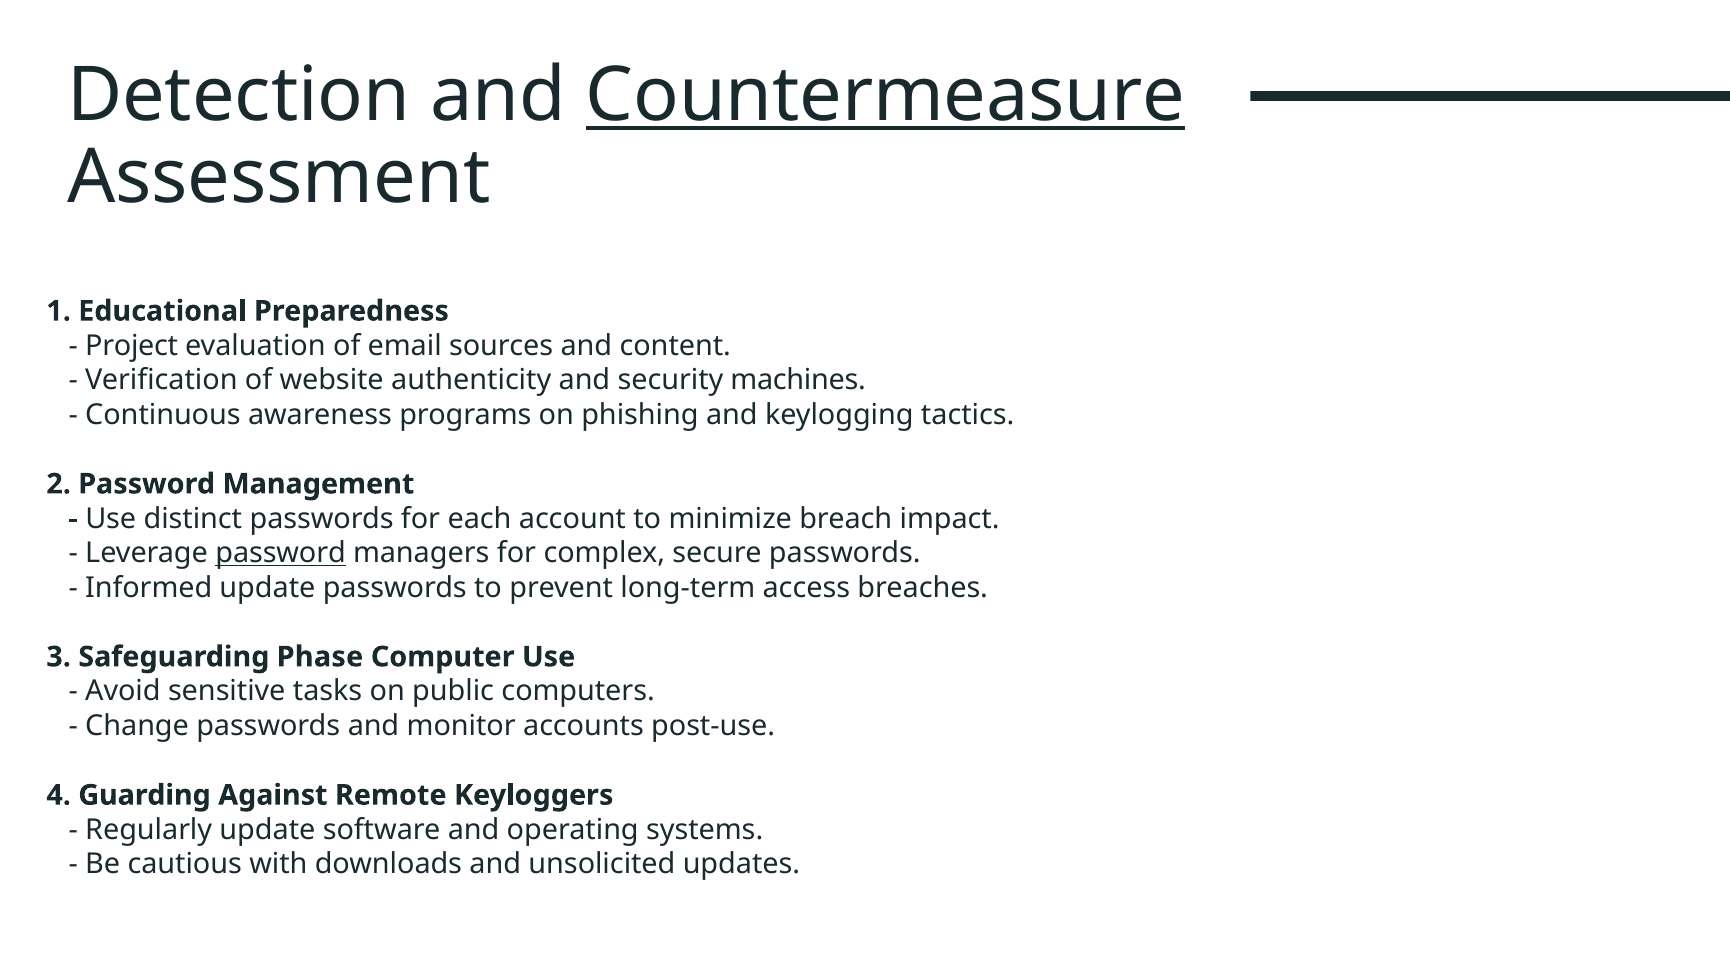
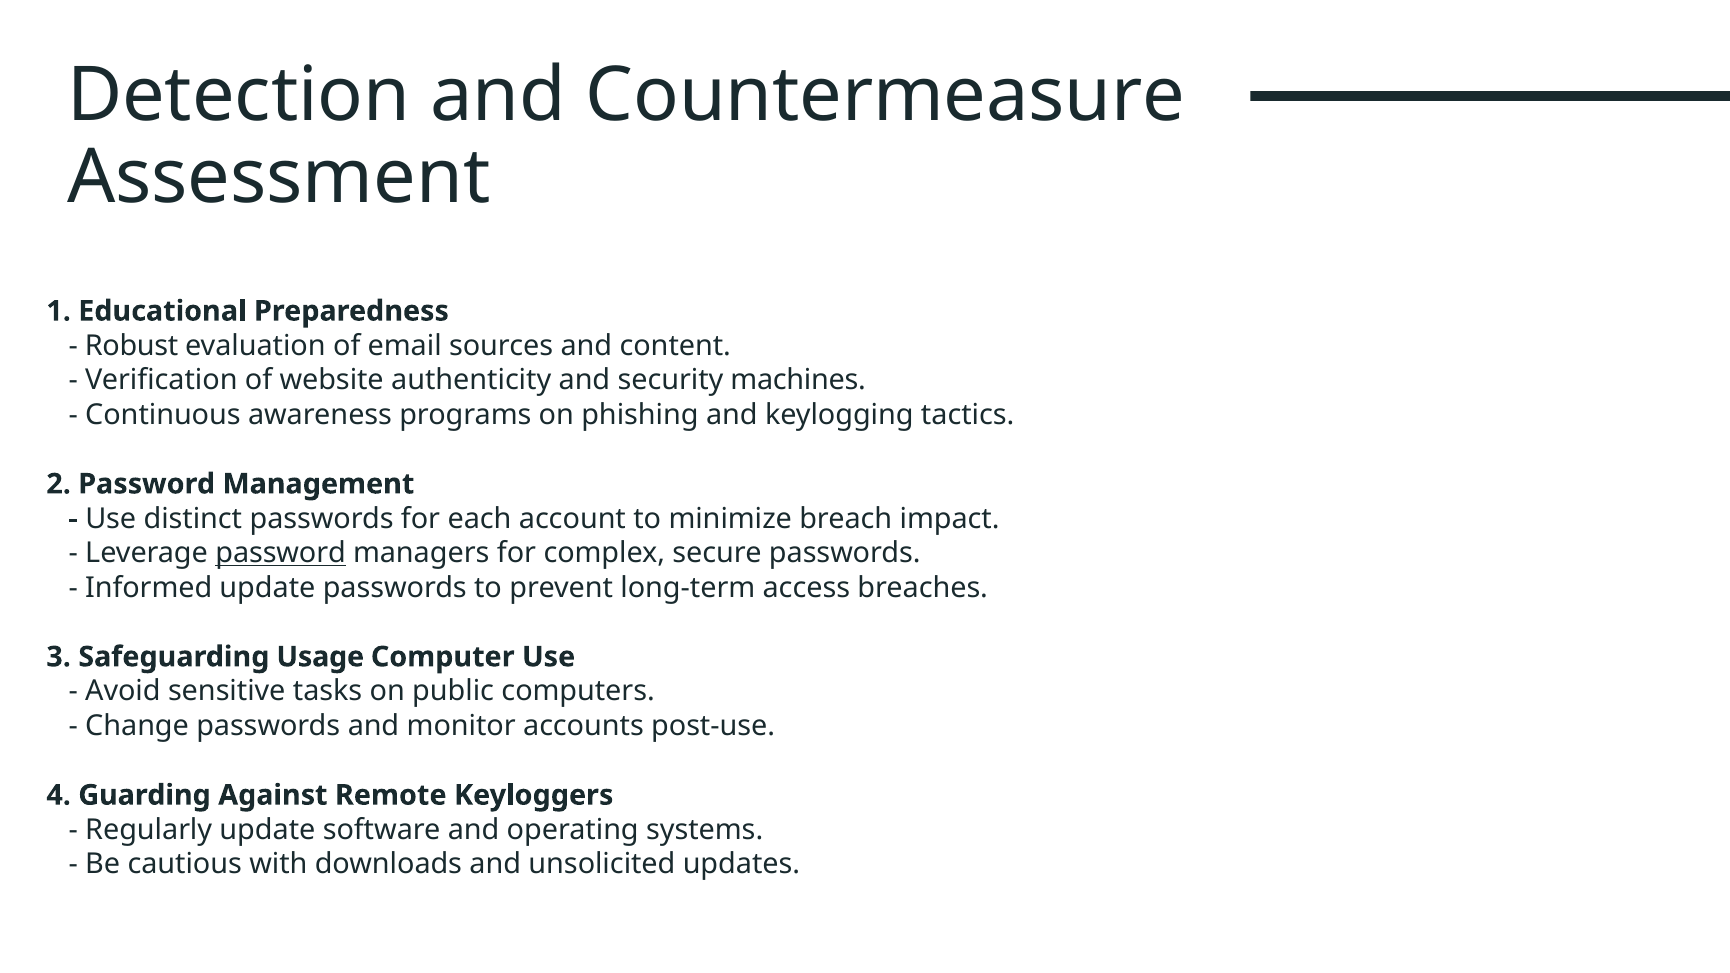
Countermeasure underline: present -> none
Project: Project -> Robust
Phase: Phase -> Usage
